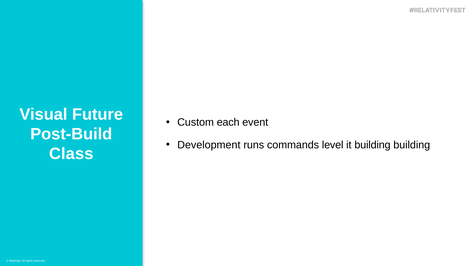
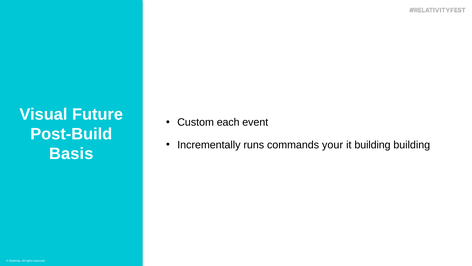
Development: Development -> Incrementally
level: level -> your
Class: Class -> Basis
